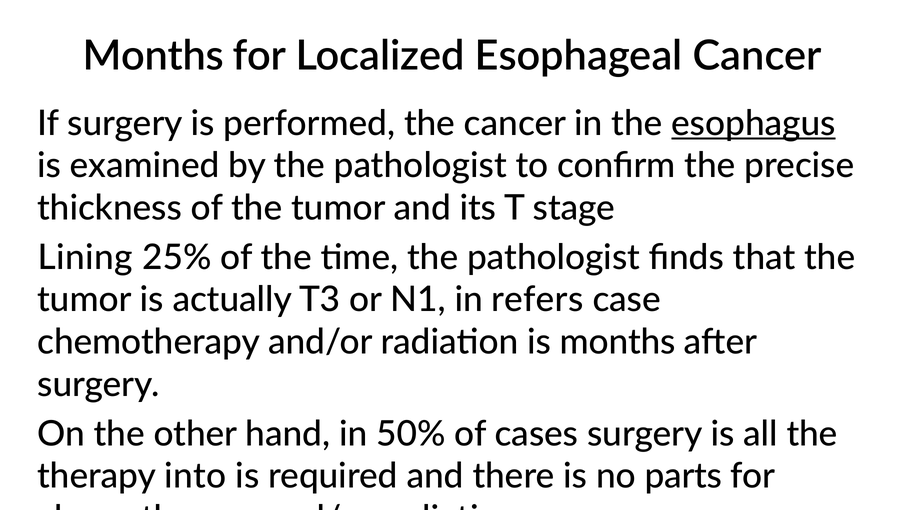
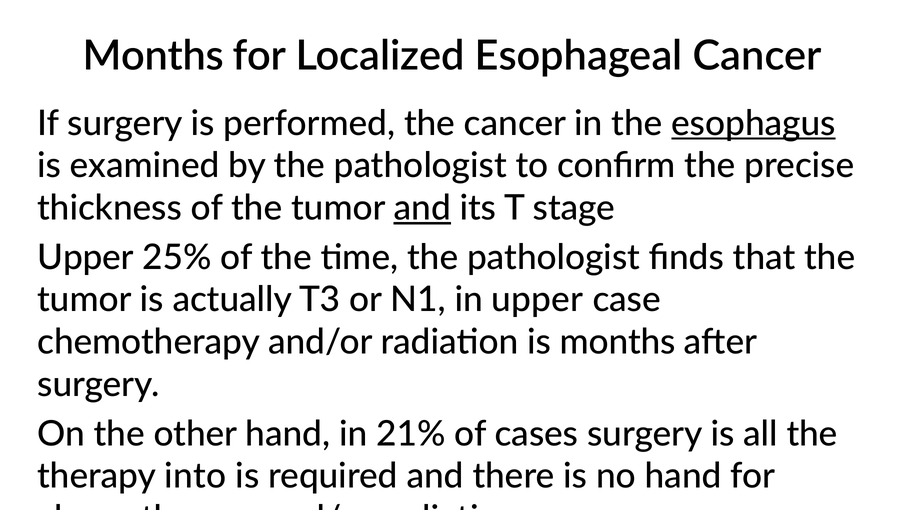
and at (422, 208) underline: none -> present
Lining at (85, 258): Lining -> Upper
in refers: refers -> upper
50%: 50% -> 21%
no parts: parts -> hand
